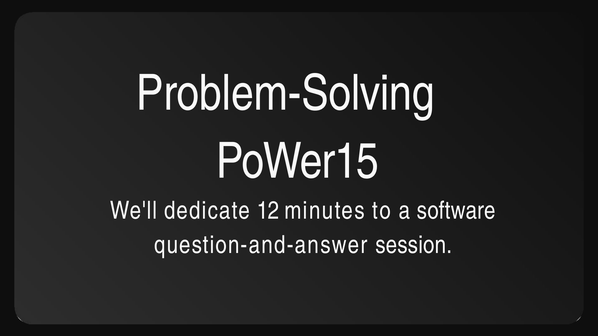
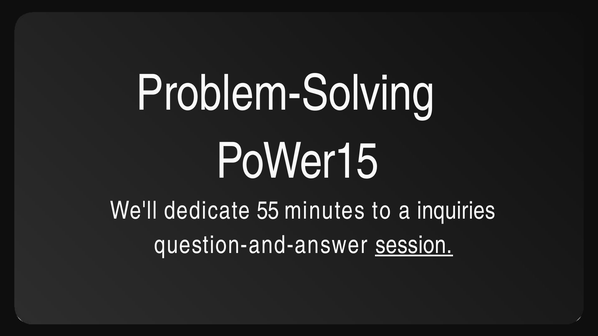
12: 12 -> 55
software: software -> inquiries
session underline: none -> present
